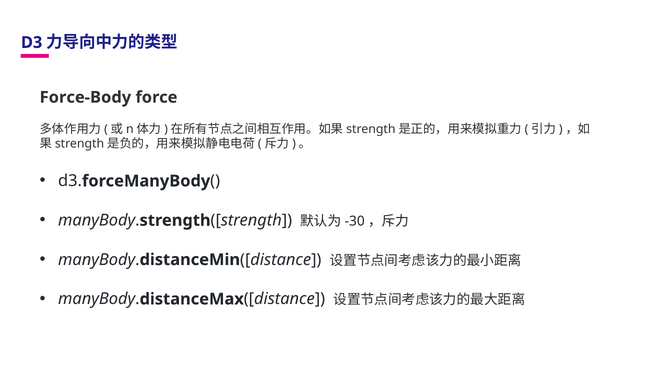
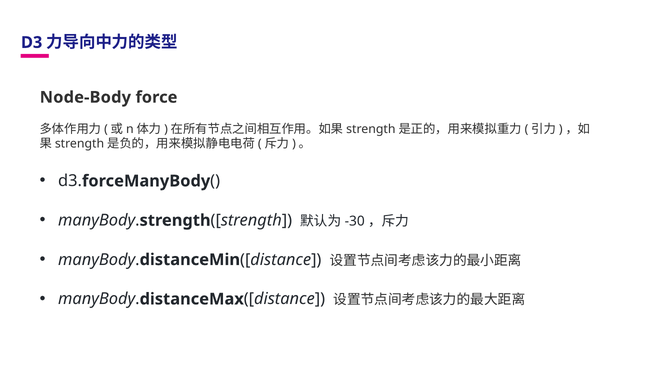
Force-Body: Force-Body -> Node-Body
